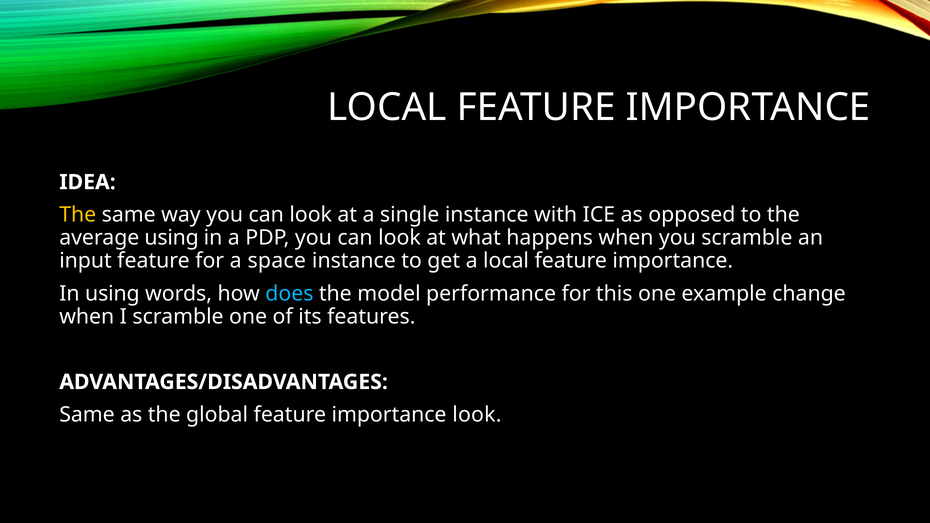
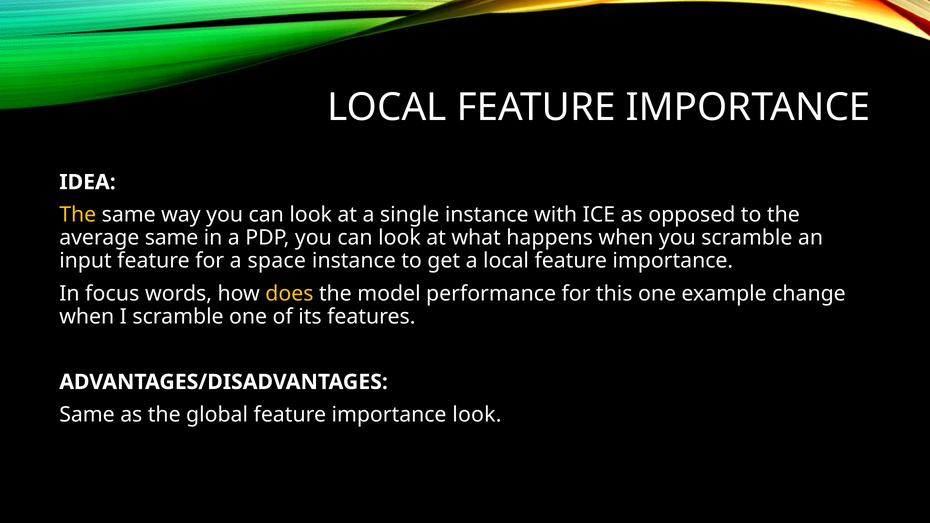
average using: using -> same
In using: using -> focus
does colour: light blue -> yellow
